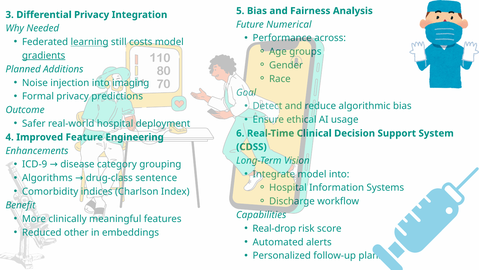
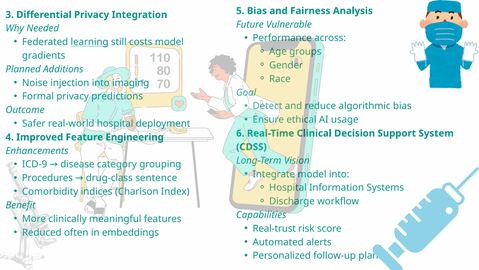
Numerical: Numerical -> Vulnerable
gradients underline: present -> none
Algorithms: Algorithms -> Procedures
Real-drop: Real-drop -> Real-trust
other: other -> often
